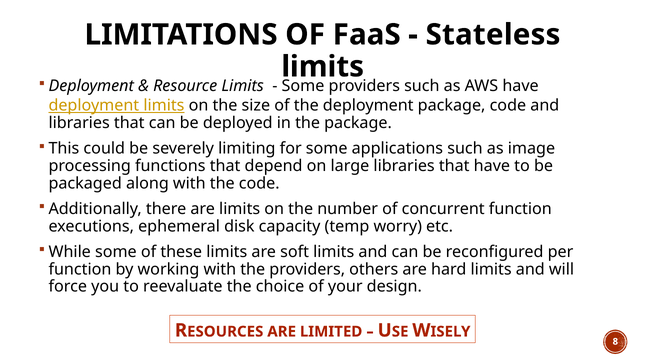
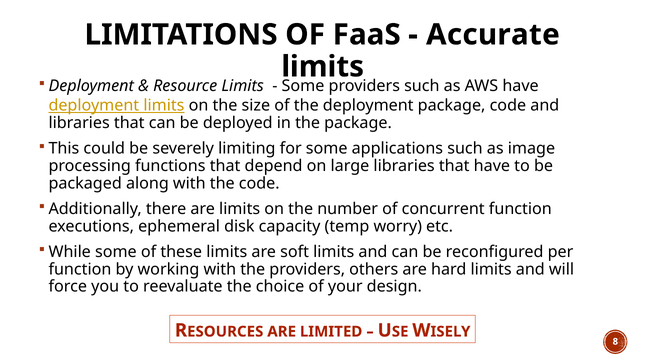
Stateless: Stateless -> Accurate
